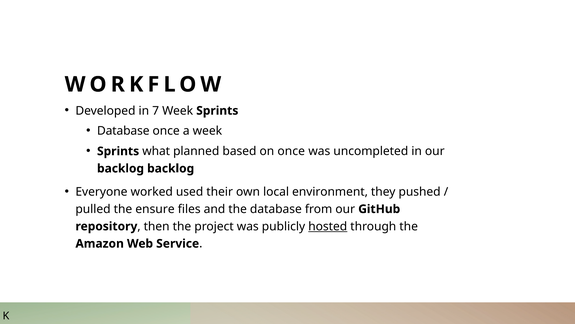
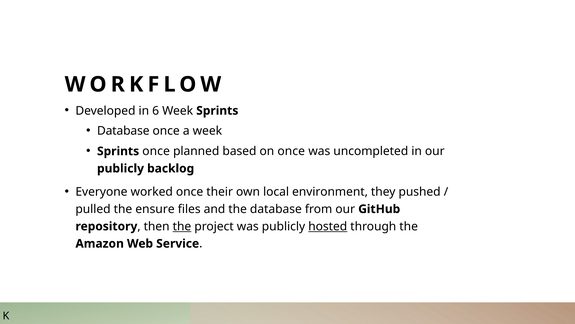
7: 7 -> 6
Sprints what: what -> once
backlog at (121, 168): backlog -> publicly
worked used: used -> once
the at (182, 226) underline: none -> present
